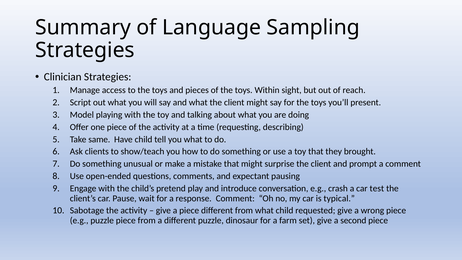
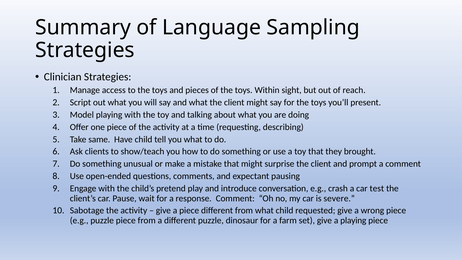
typical: typical -> severe
a second: second -> playing
